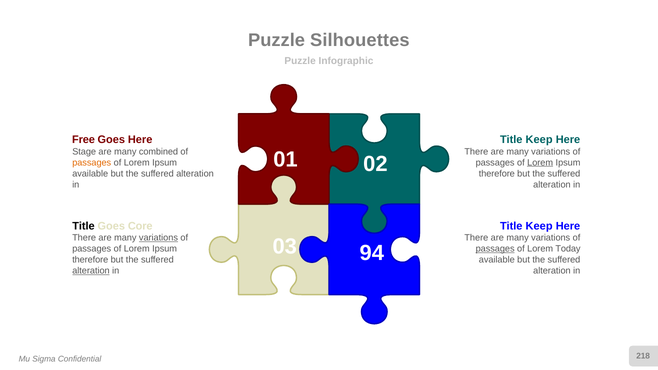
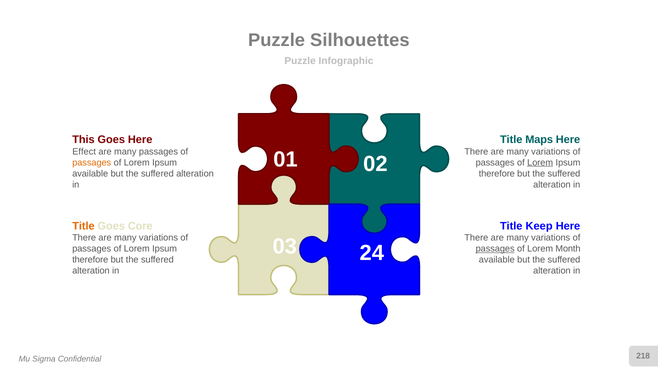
Free: Free -> This
Keep at (539, 140): Keep -> Maps
Stage: Stage -> Effect
many combined: combined -> passages
Title at (83, 226) colour: black -> orange
variations at (158, 238) underline: present -> none
94: 94 -> 24
Today: Today -> Month
alteration at (91, 271) underline: present -> none
